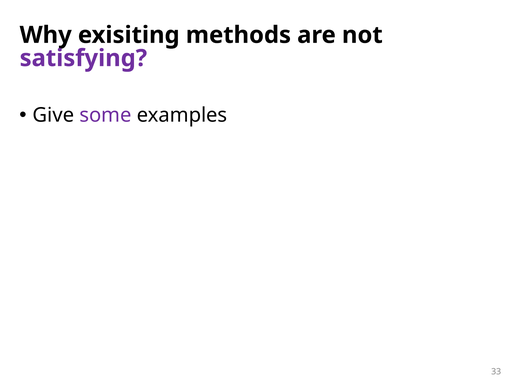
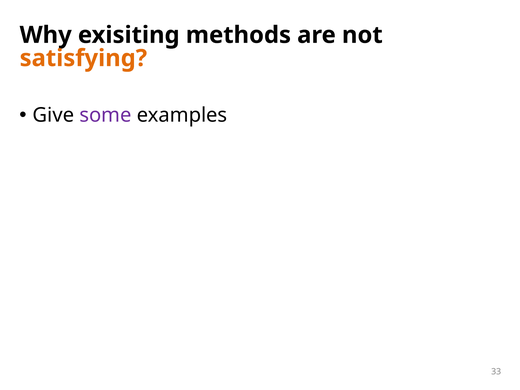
satisfying colour: purple -> orange
